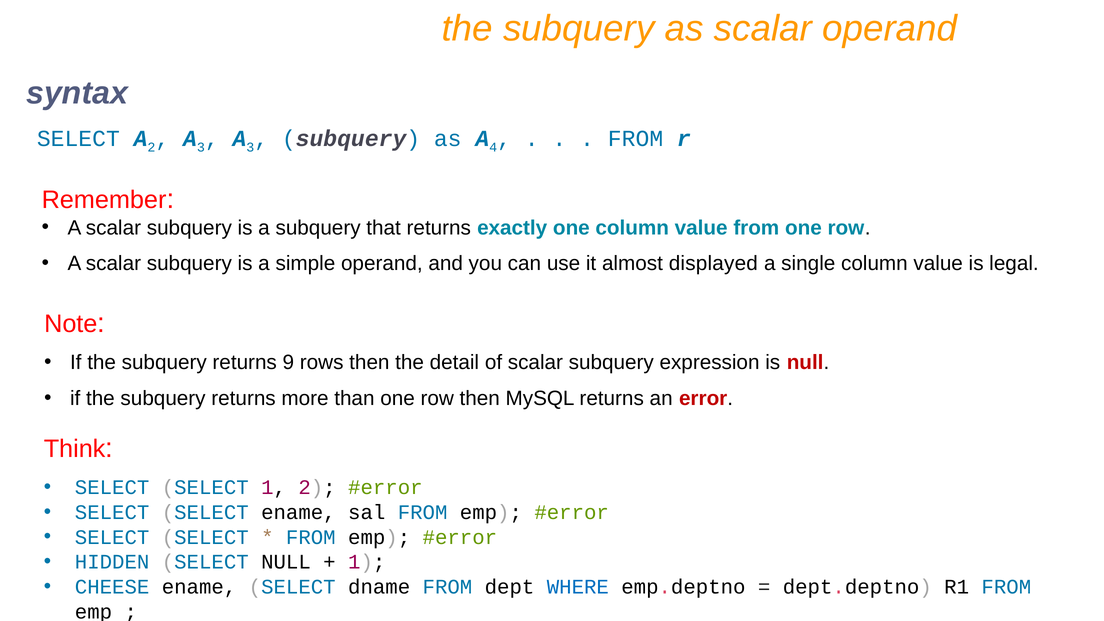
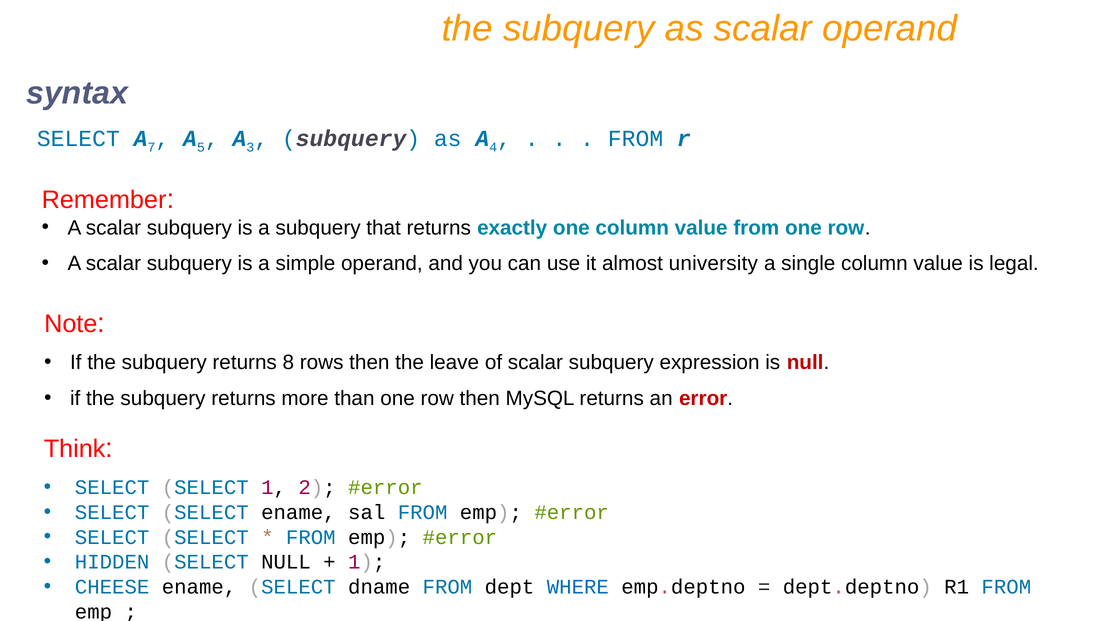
A 2: 2 -> 7
3 at (201, 147): 3 -> 5
displayed: displayed -> university
9: 9 -> 8
detail: detail -> leave
